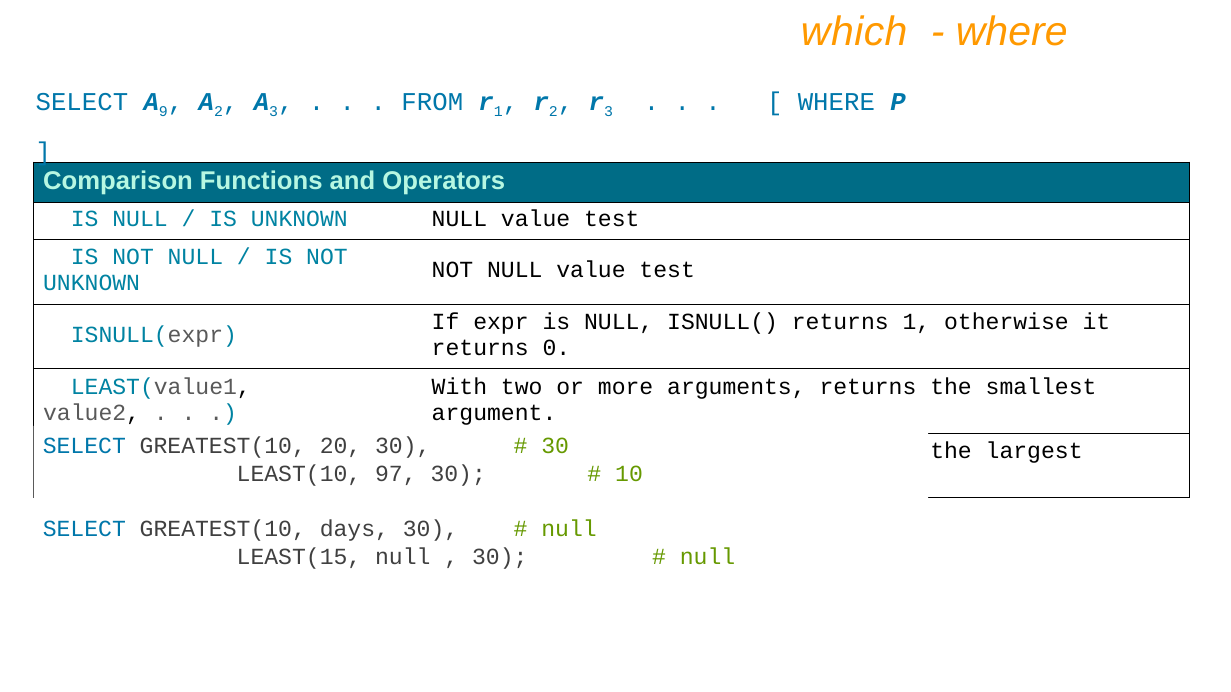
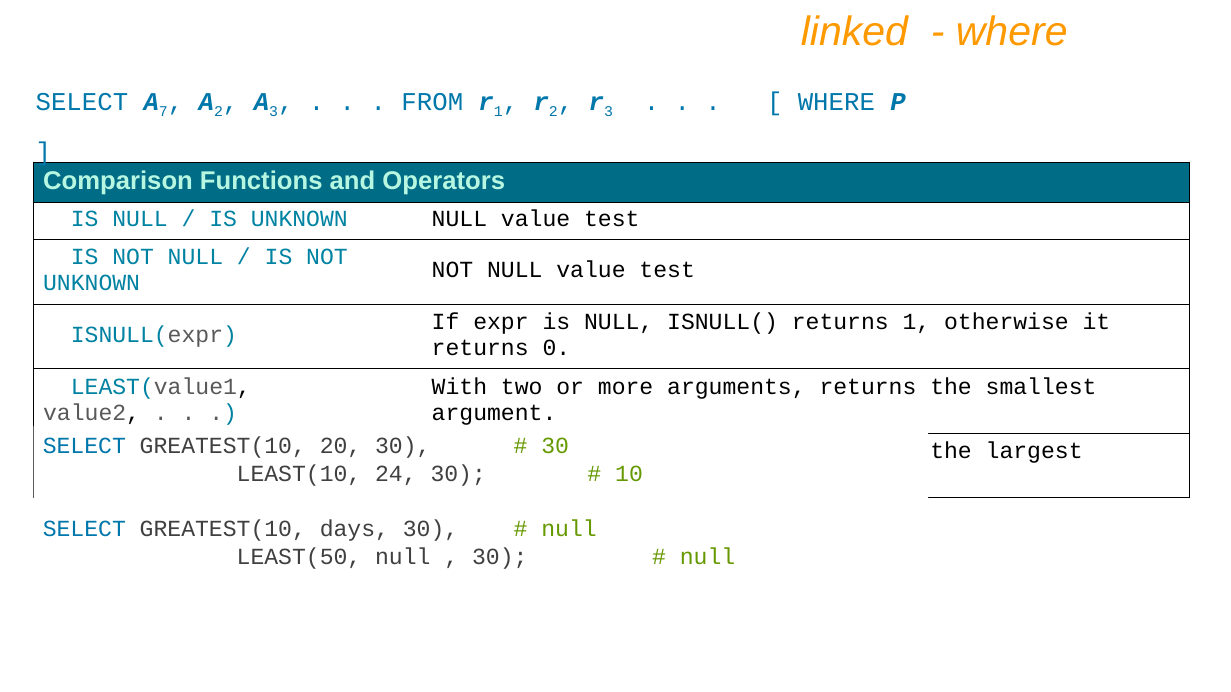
which: which -> linked
9: 9 -> 7
97: 97 -> 24
LEAST(15: LEAST(15 -> LEAST(50
